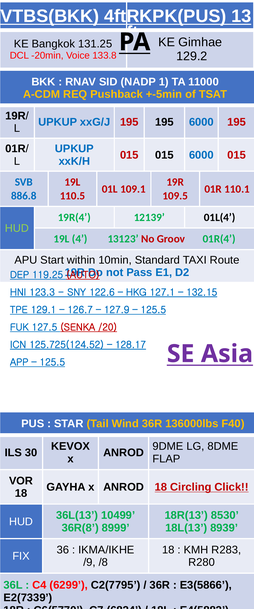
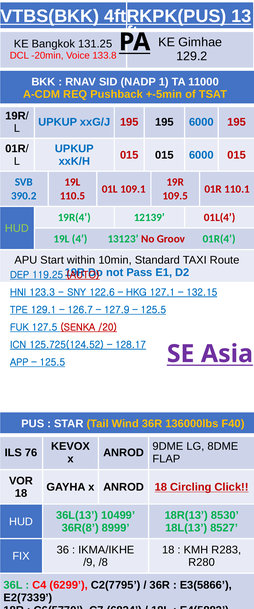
886.8: 886.8 -> 390.2
01L(4 colour: black -> red
30: 30 -> 76
8939: 8939 -> 8527
